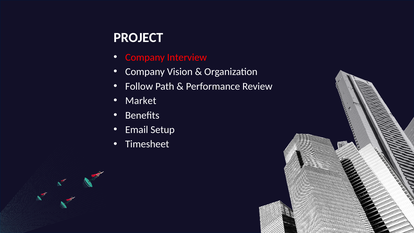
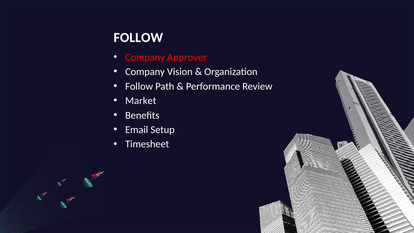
PROJECT at (138, 37): PROJECT -> FOLLOW
Interview: Interview -> Approver
